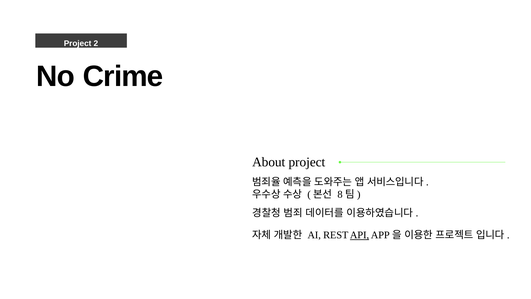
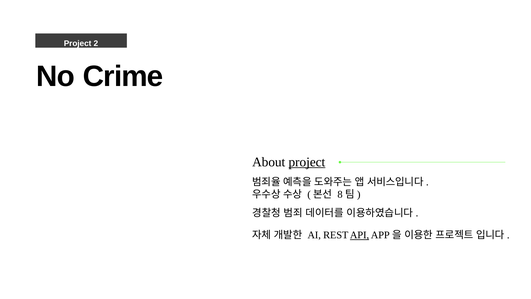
project at (307, 162) underline: none -> present
